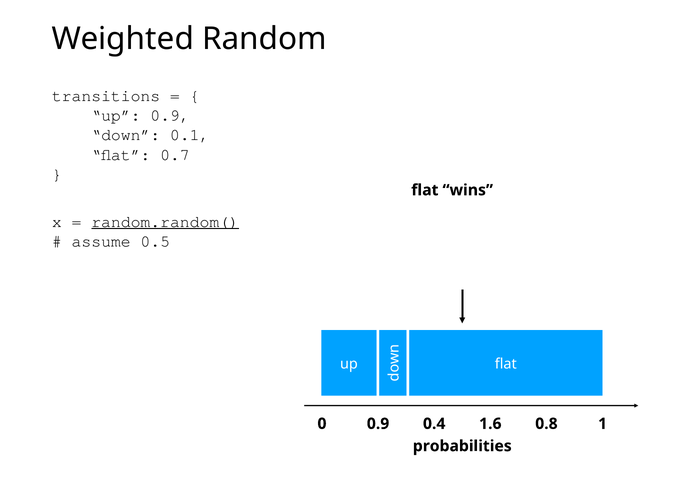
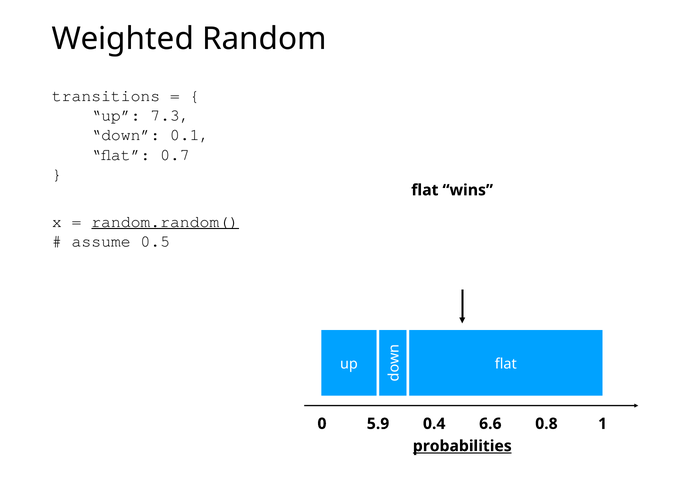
up 0.9: 0.9 -> 7.3
0.9 at (378, 424): 0.9 -> 5.9
1.6: 1.6 -> 6.6
probabilities underline: none -> present
